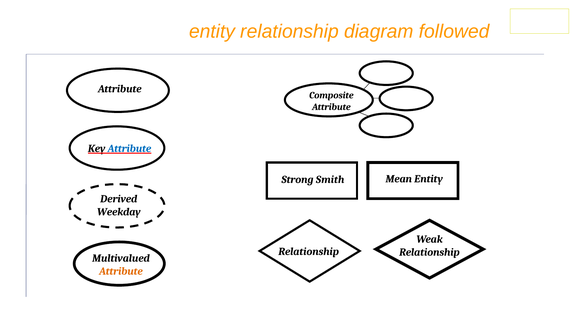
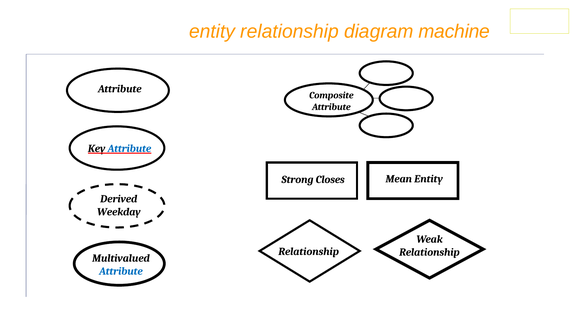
followed: followed -> machine
Smith: Smith -> Closes
Attribute at (121, 271) colour: orange -> blue
